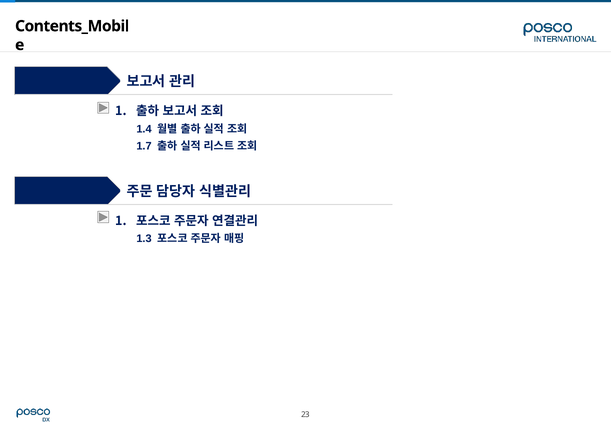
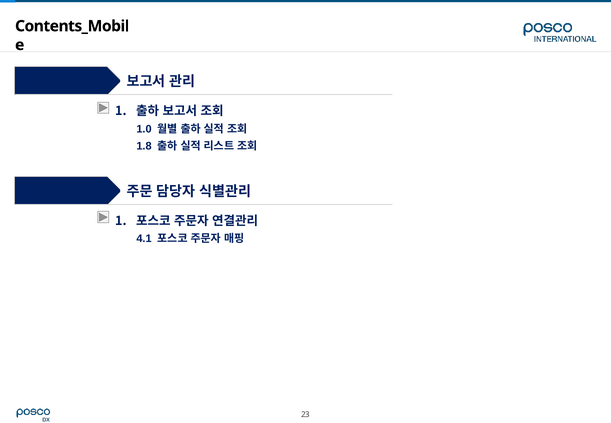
1.4: 1.4 -> 1.0
1.7: 1.7 -> 1.8
1.3: 1.3 -> 4.1
